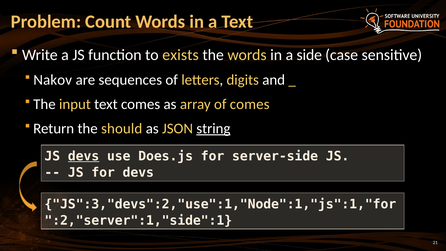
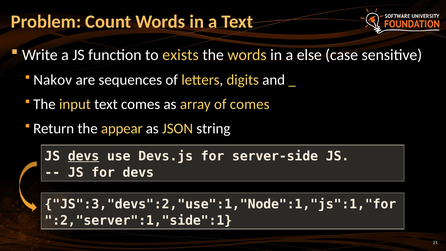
side: side -> else
should: should -> appear
string underline: present -> none
Does.js: Does.js -> Devs.js
